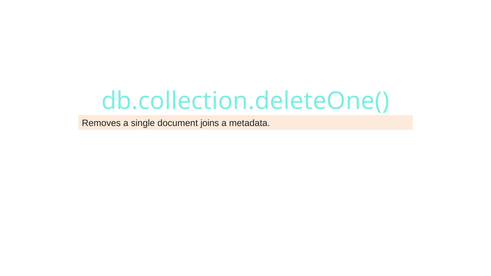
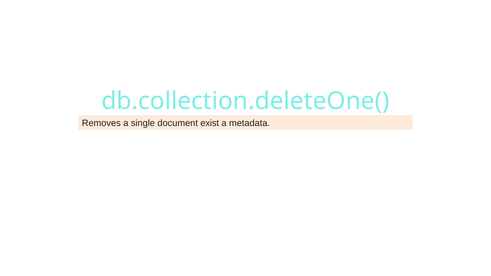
joins: joins -> exist
